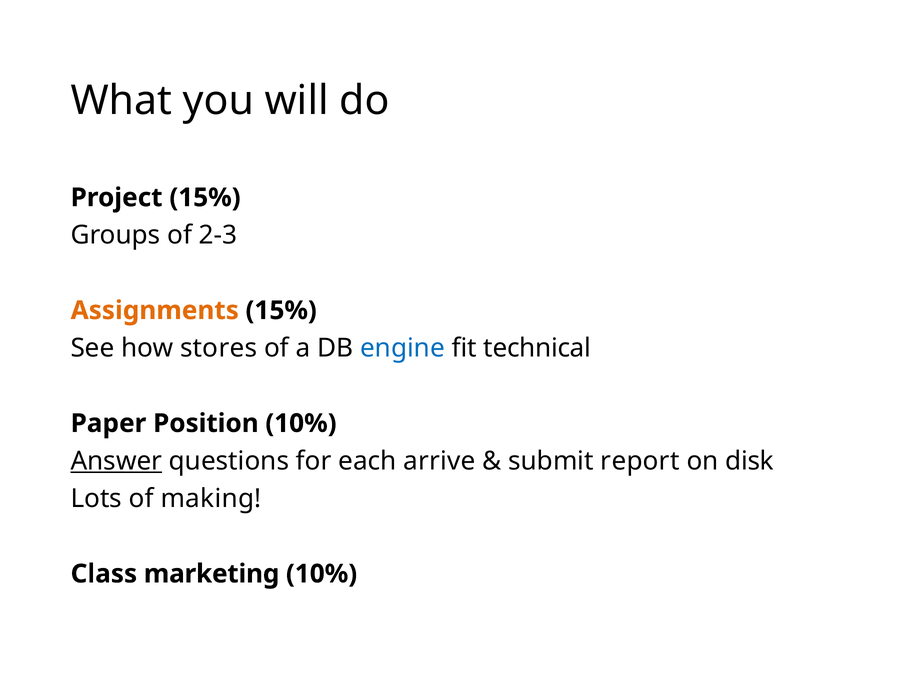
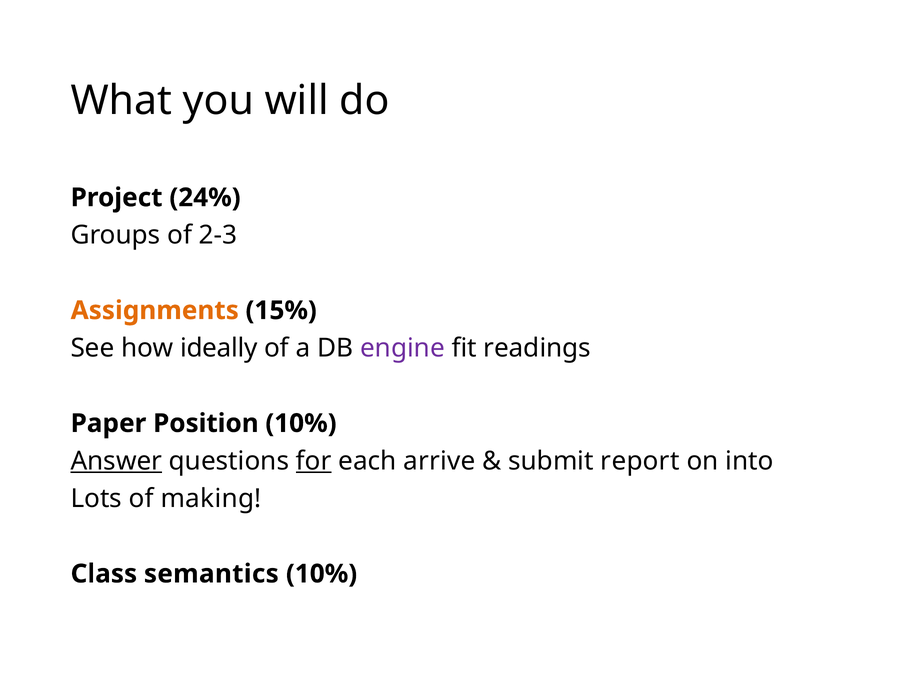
Project 15%: 15% -> 24%
stores: stores -> ideally
engine colour: blue -> purple
technical: technical -> readings
for underline: none -> present
disk: disk -> into
marketing: marketing -> semantics
